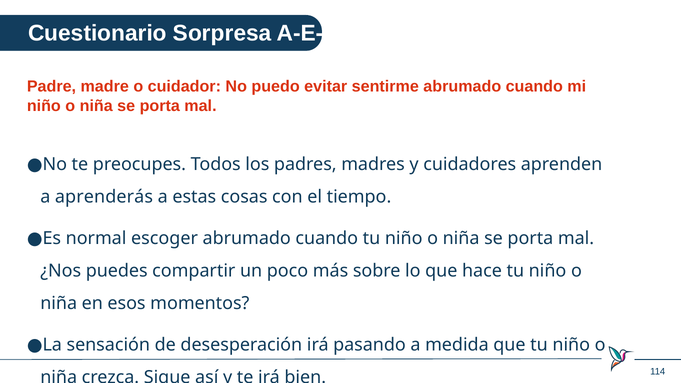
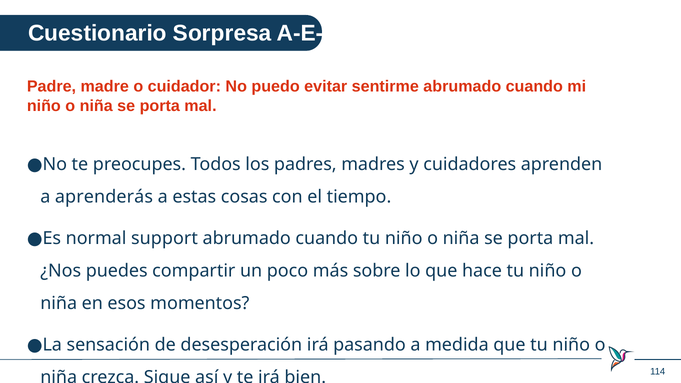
escoger: escoger -> support
